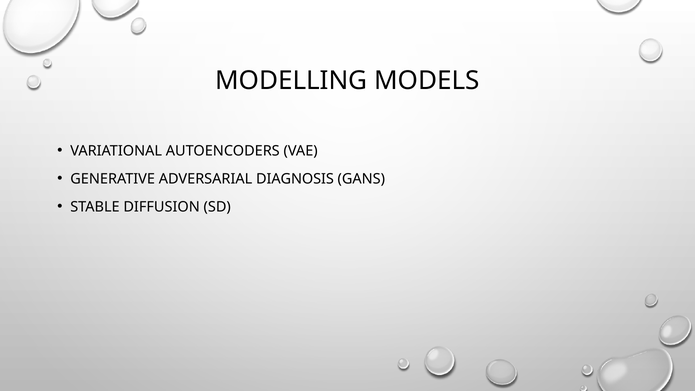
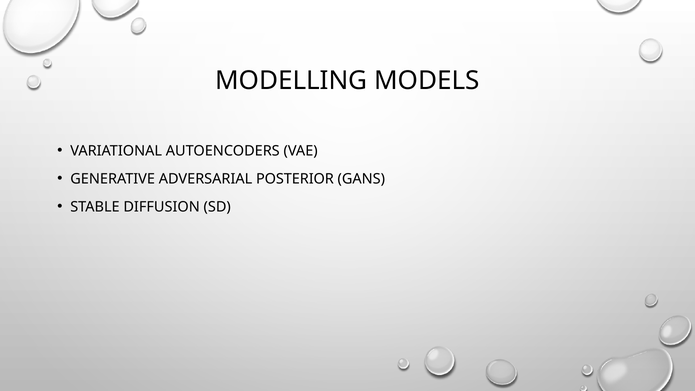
DIAGNOSIS: DIAGNOSIS -> POSTERIOR
